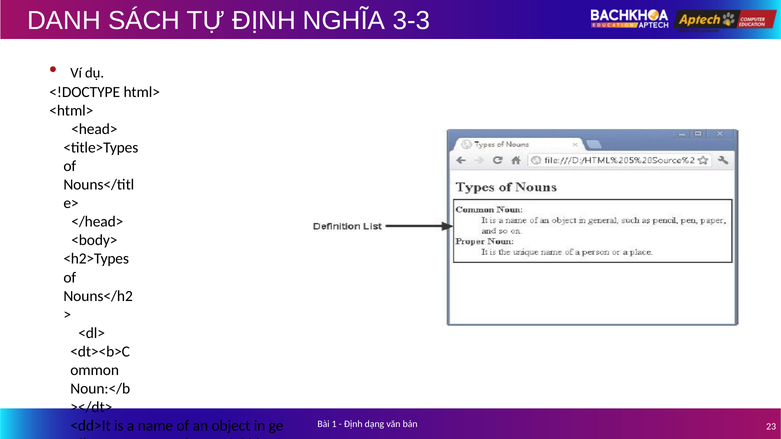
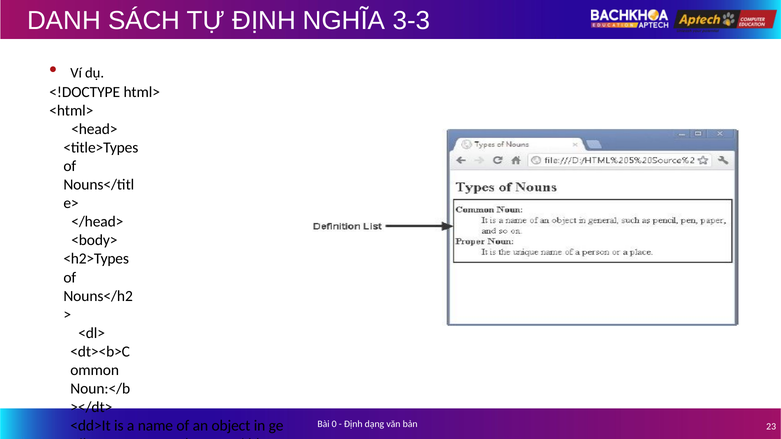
1: 1 -> 0
